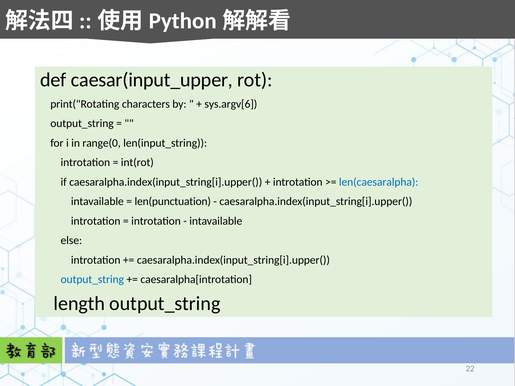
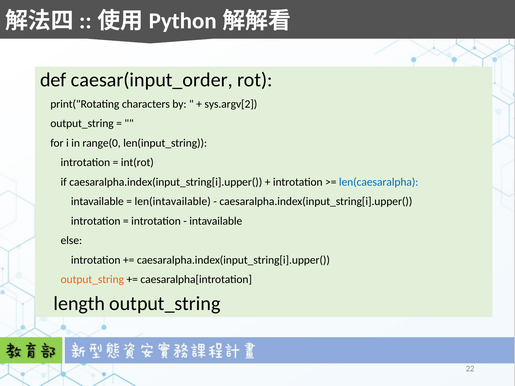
caesar(input_upper: caesar(input_upper -> caesar(input_order
sys.argv[6: sys.argv[6 -> sys.argv[2
len(punctuation: len(punctuation -> len(intavailable
output_string at (92, 280) colour: blue -> orange
